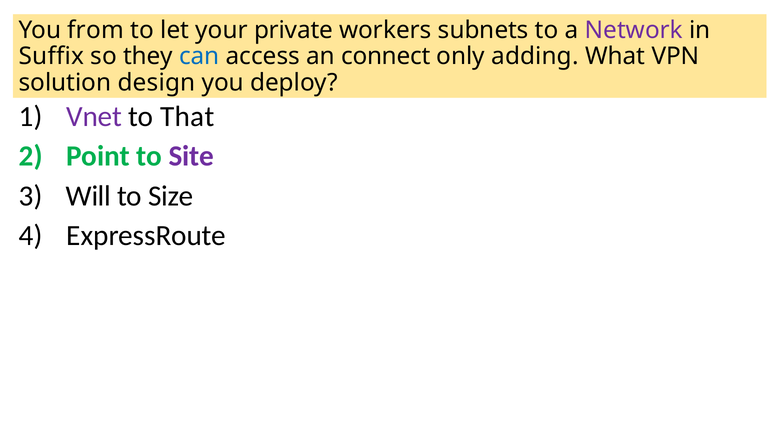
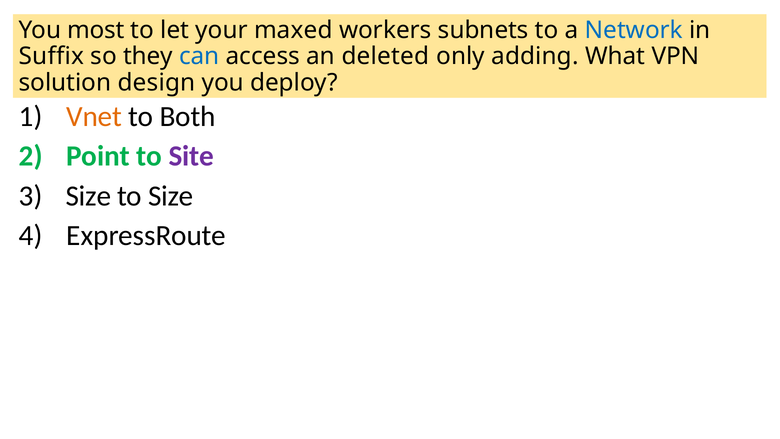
from: from -> most
private: private -> maxed
Network colour: purple -> blue
connect: connect -> deleted
Vnet colour: purple -> orange
That: That -> Both
Will at (88, 196): Will -> Size
